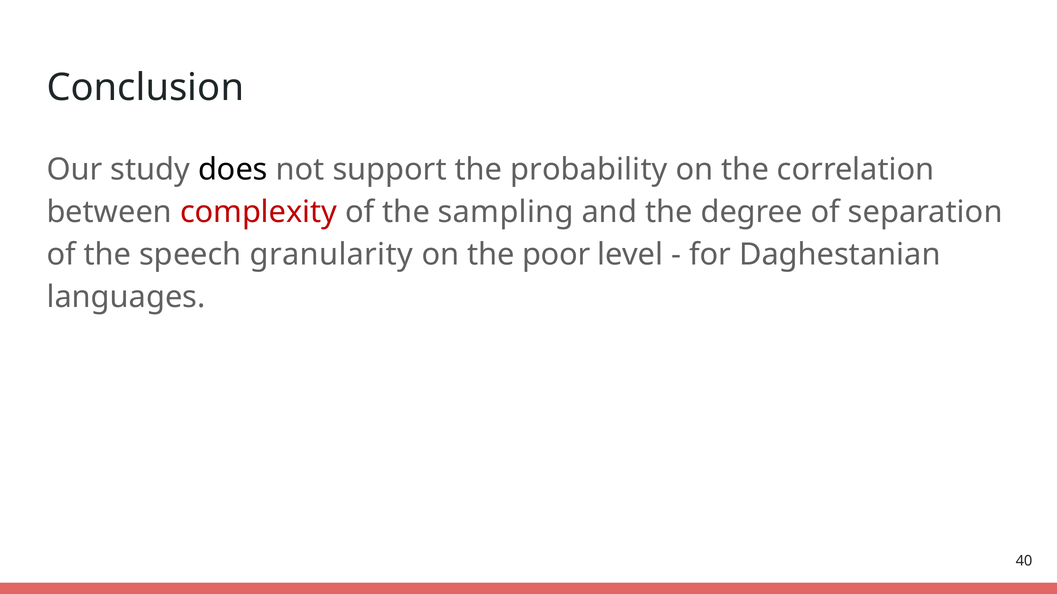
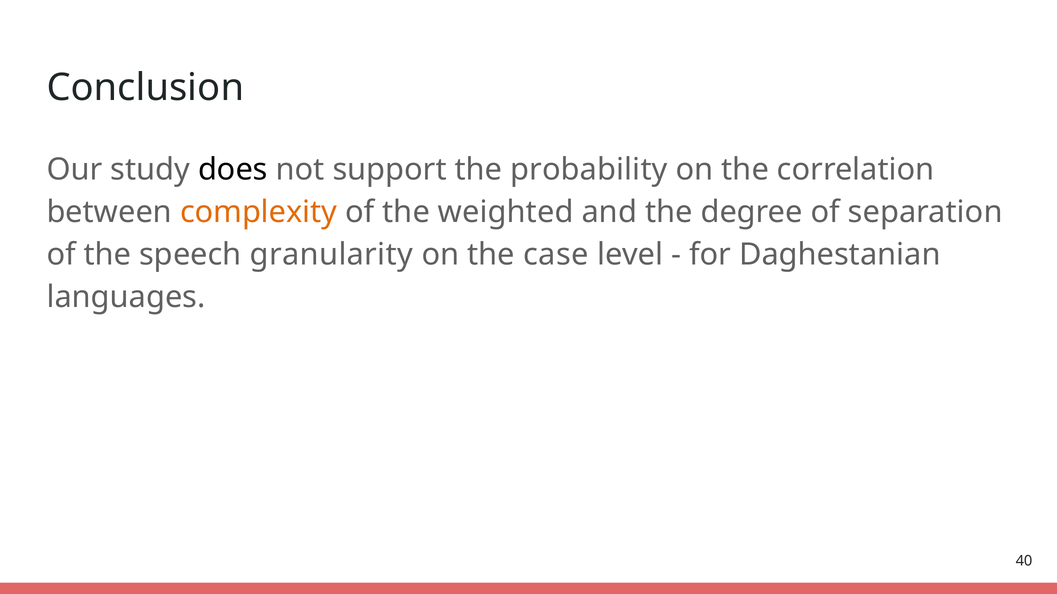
complexity colour: red -> orange
sampling: sampling -> weighted
poor: poor -> case
